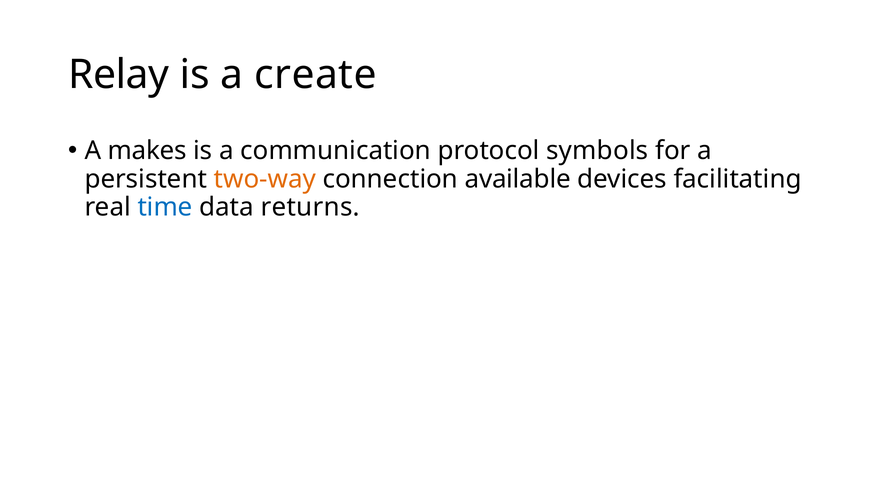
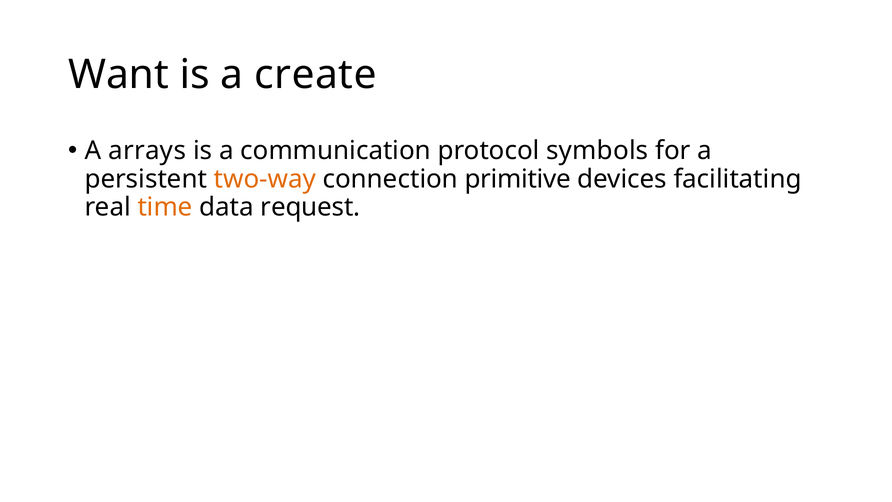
Relay: Relay -> Want
makes: makes -> arrays
available: available -> primitive
time colour: blue -> orange
returns: returns -> request
